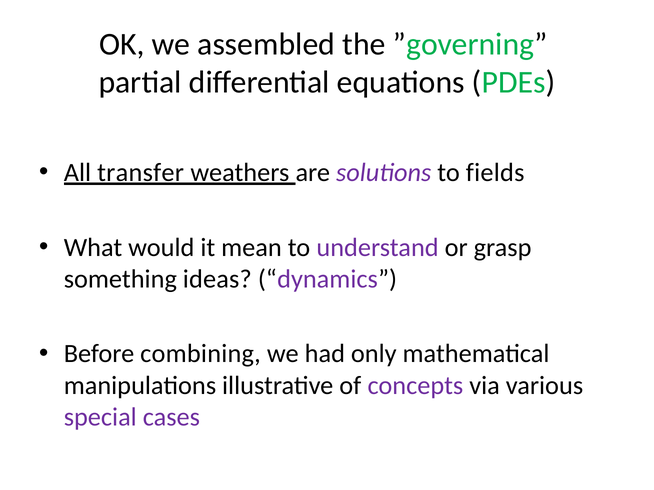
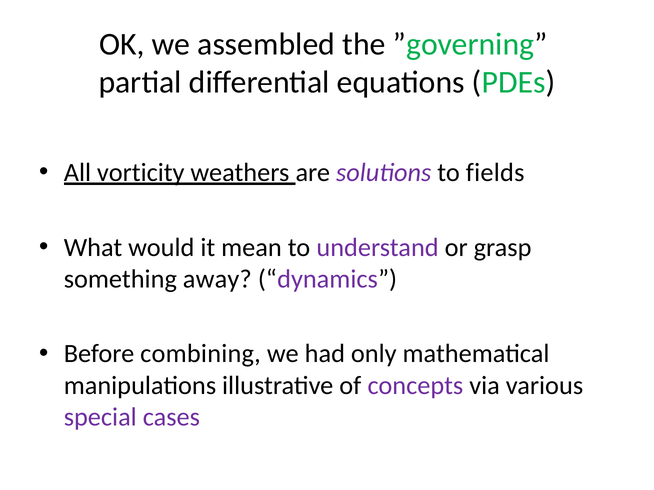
transfer: transfer -> vorticity
ideas: ideas -> away
